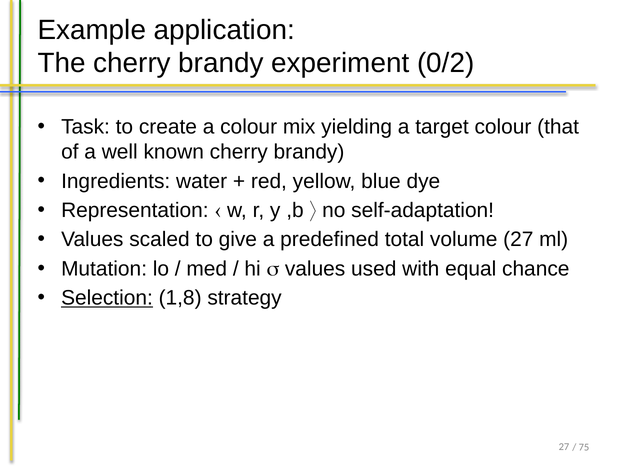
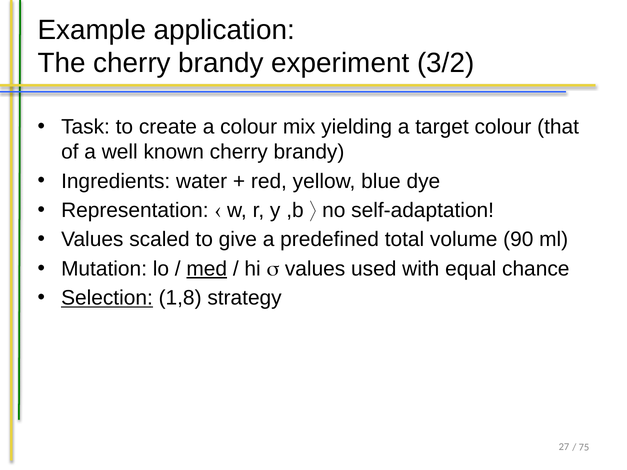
0/2: 0/2 -> 3/2
volume 27: 27 -> 90
med underline: none -> present
